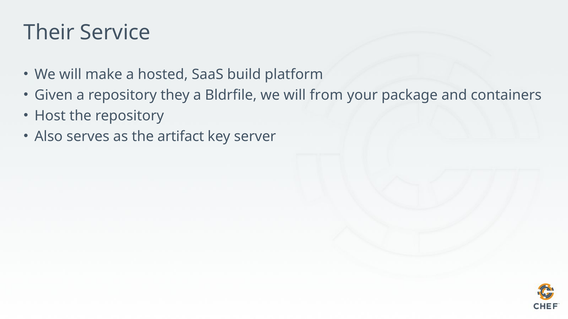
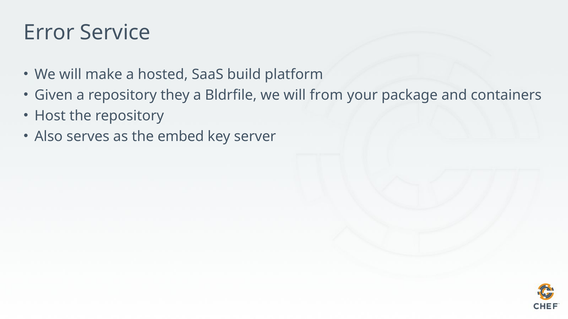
Their: Their -> Error
artifact: artifact -> embed
